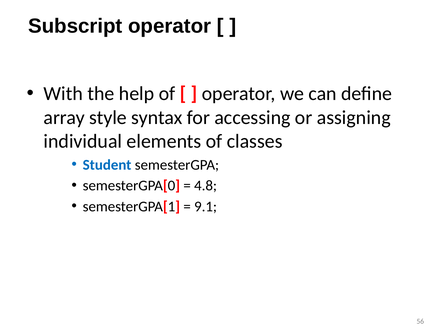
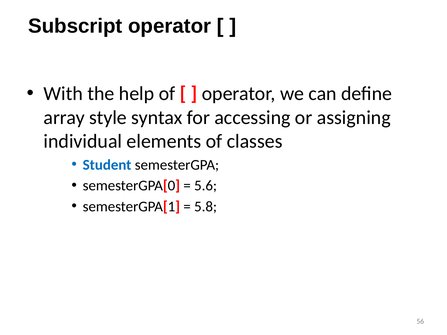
4.8: 4.8 -> 5.6
9.1: 9.1 -> 5.8
